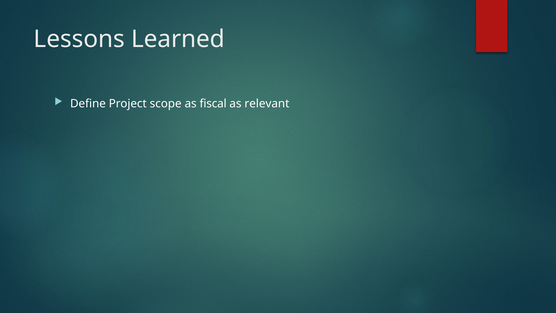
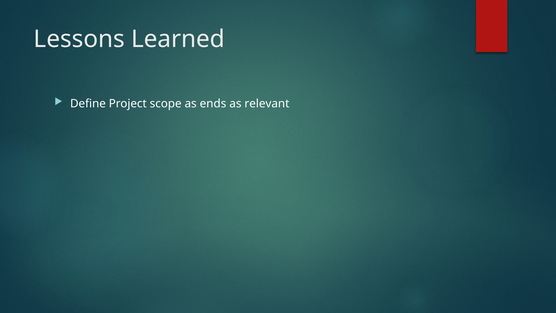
fiscal: fiscal -> ends
